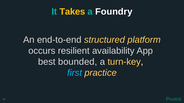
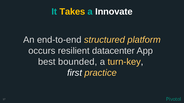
Foundry: Foundry -> Innovate
availability: availability -> datacenter
first colour: light blue -> white
